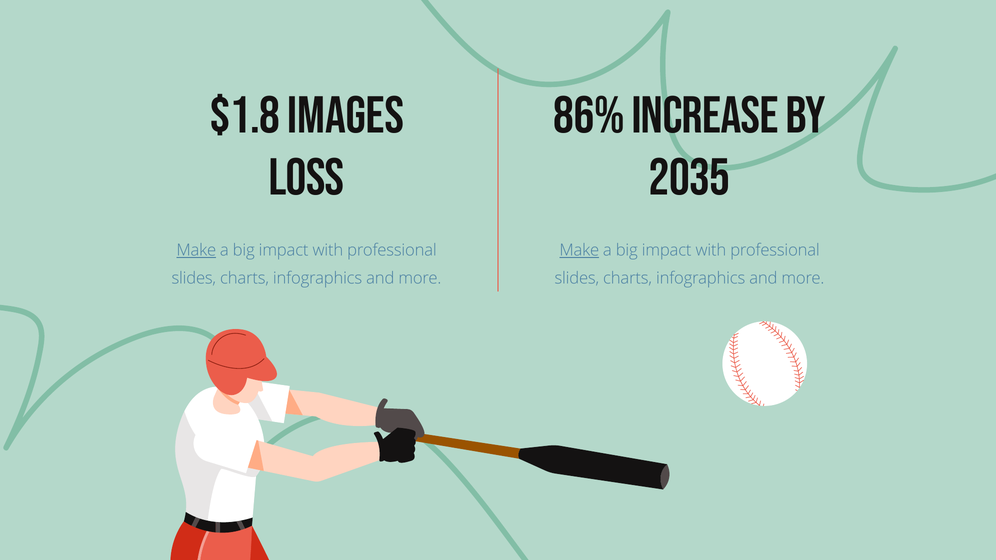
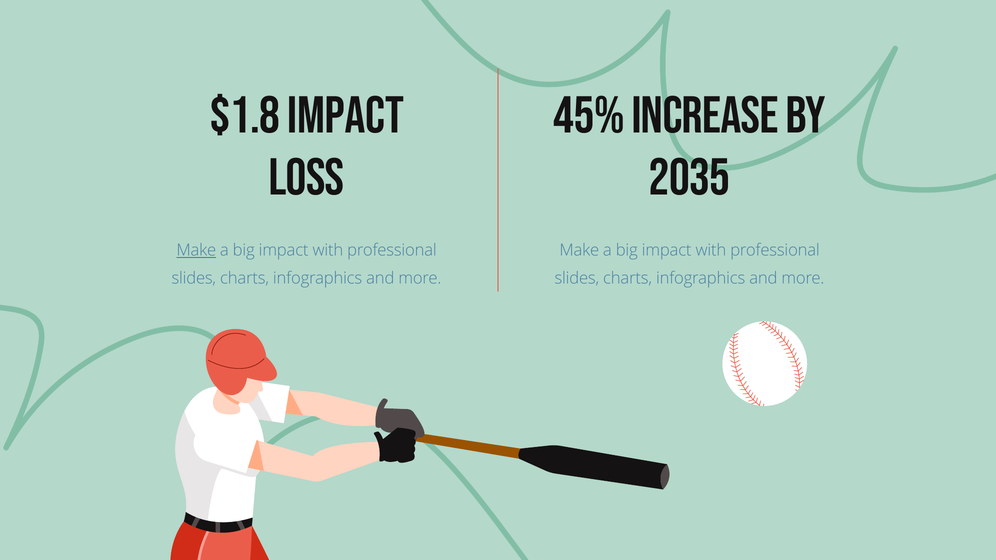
$1.8 IMAGES: IMAGES -> IMPACT
86%: 86% -> 45%
Make at (579, 251) underline: present -> none
